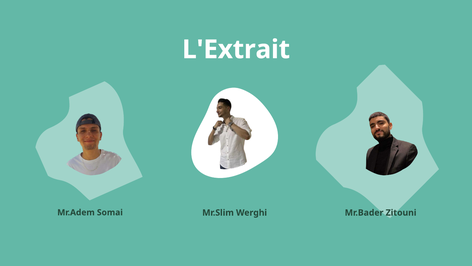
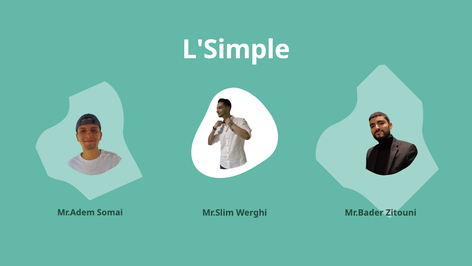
L'Extrait: L'Extrait -> L'Simple
